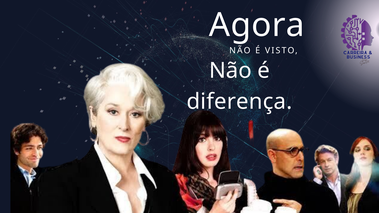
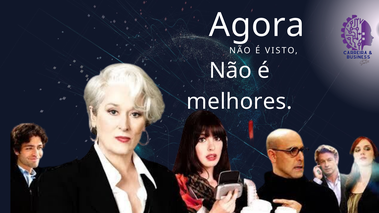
diferença: diferença -> melhores
